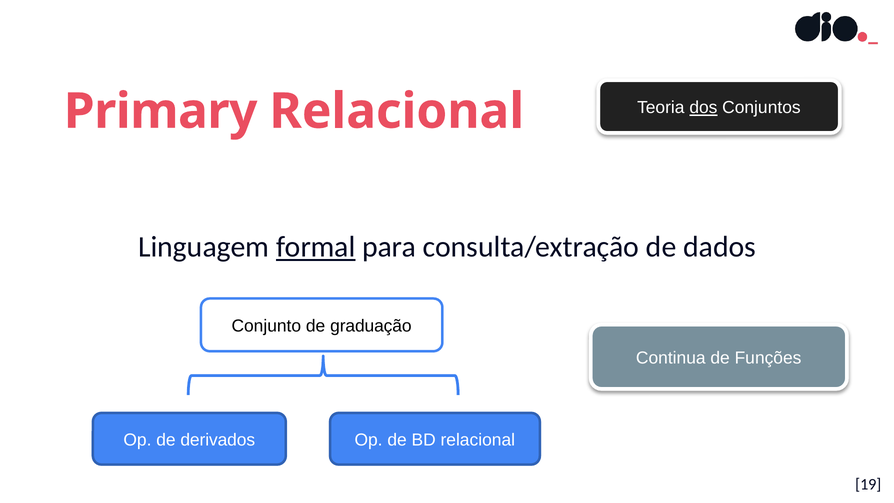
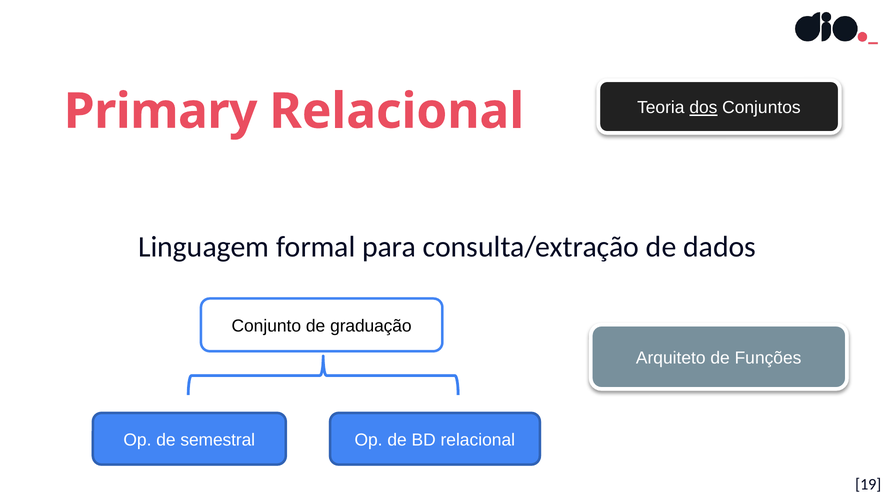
formal underline: present -> none
Continua: Continua -> Arquiteto
derivados: derivados -> semestral
